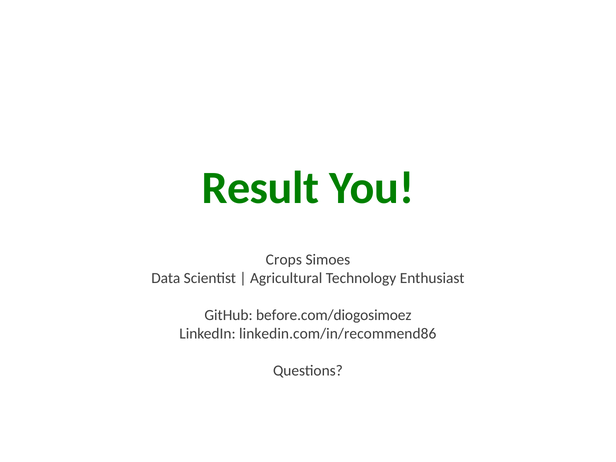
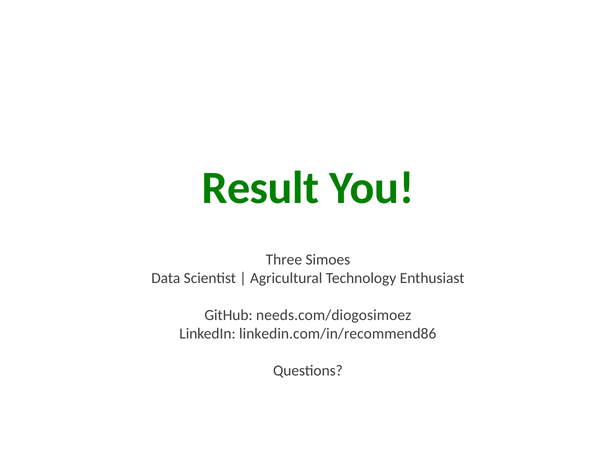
Crops: Crops -> Three
before.com/diogosimoez: before.com/diogosimoez -> needs.com/diogosimoez
